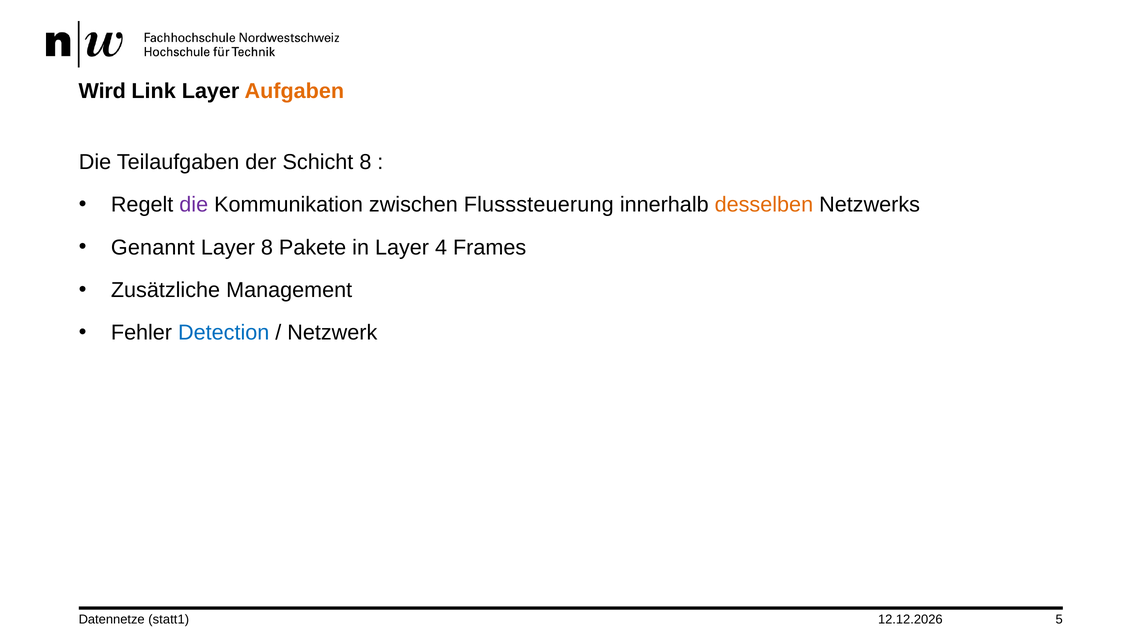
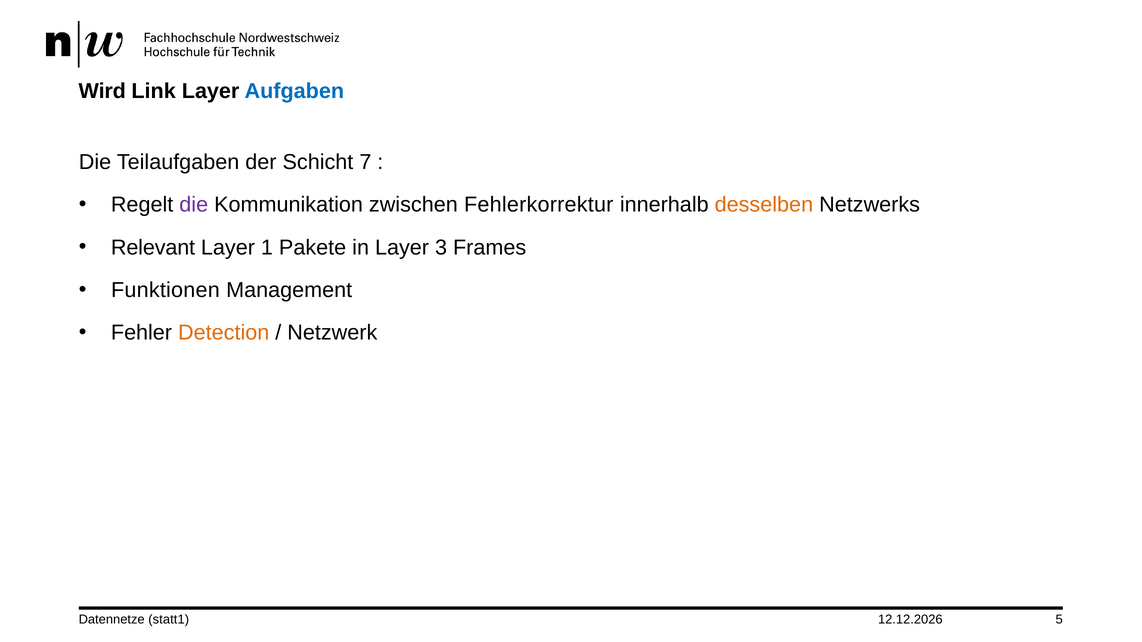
Aufgaben colour: orange -> blue
Schicht 8: 8 -> 7
Flusssteuerung: Flusssteuerung -> Fehlerkorrektur
Genannt: Genannt -> Relevant
Layer 8: 8 -> 1
4: 4 -> 3
Zusätzliche: Zusätzliche -> Funktionen
Detection colour: blue -> orange
